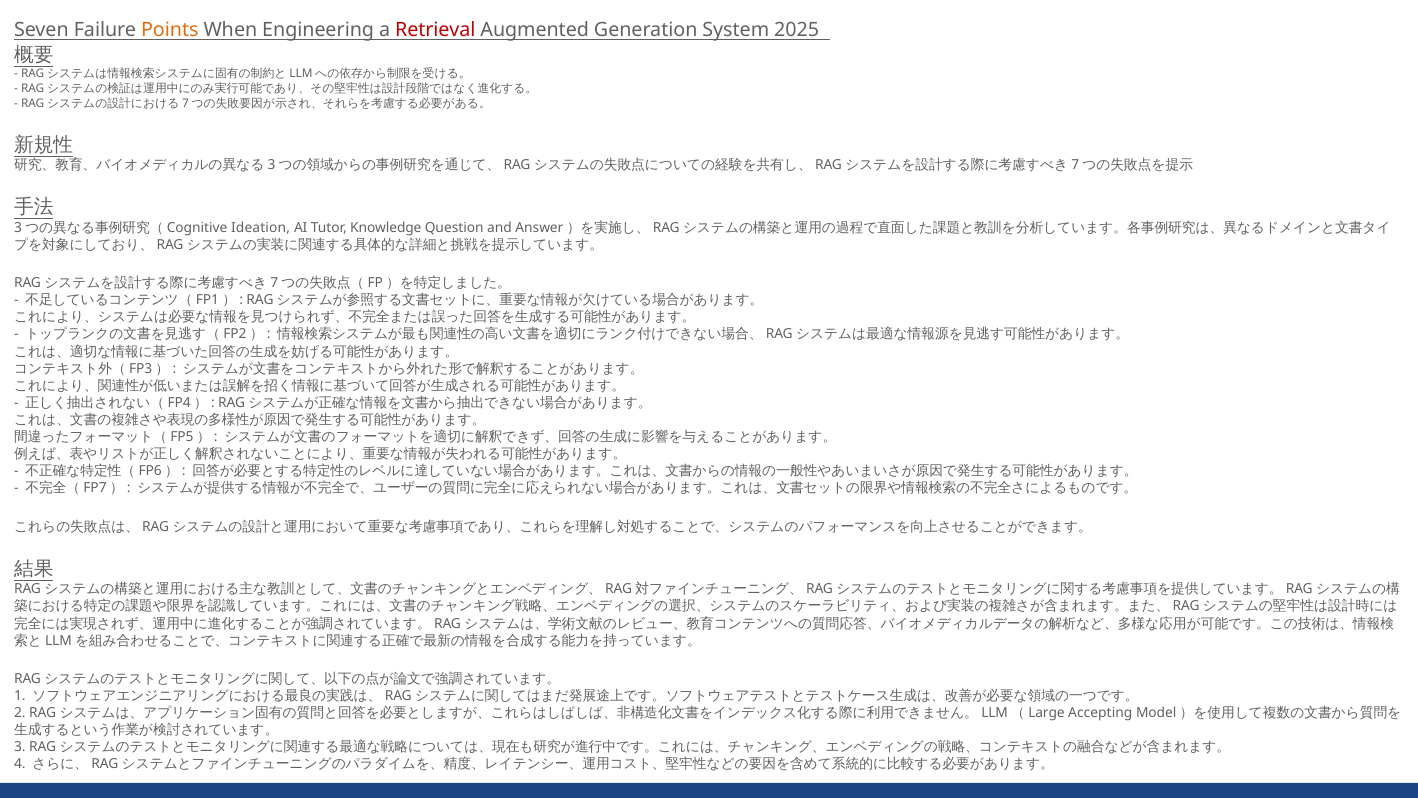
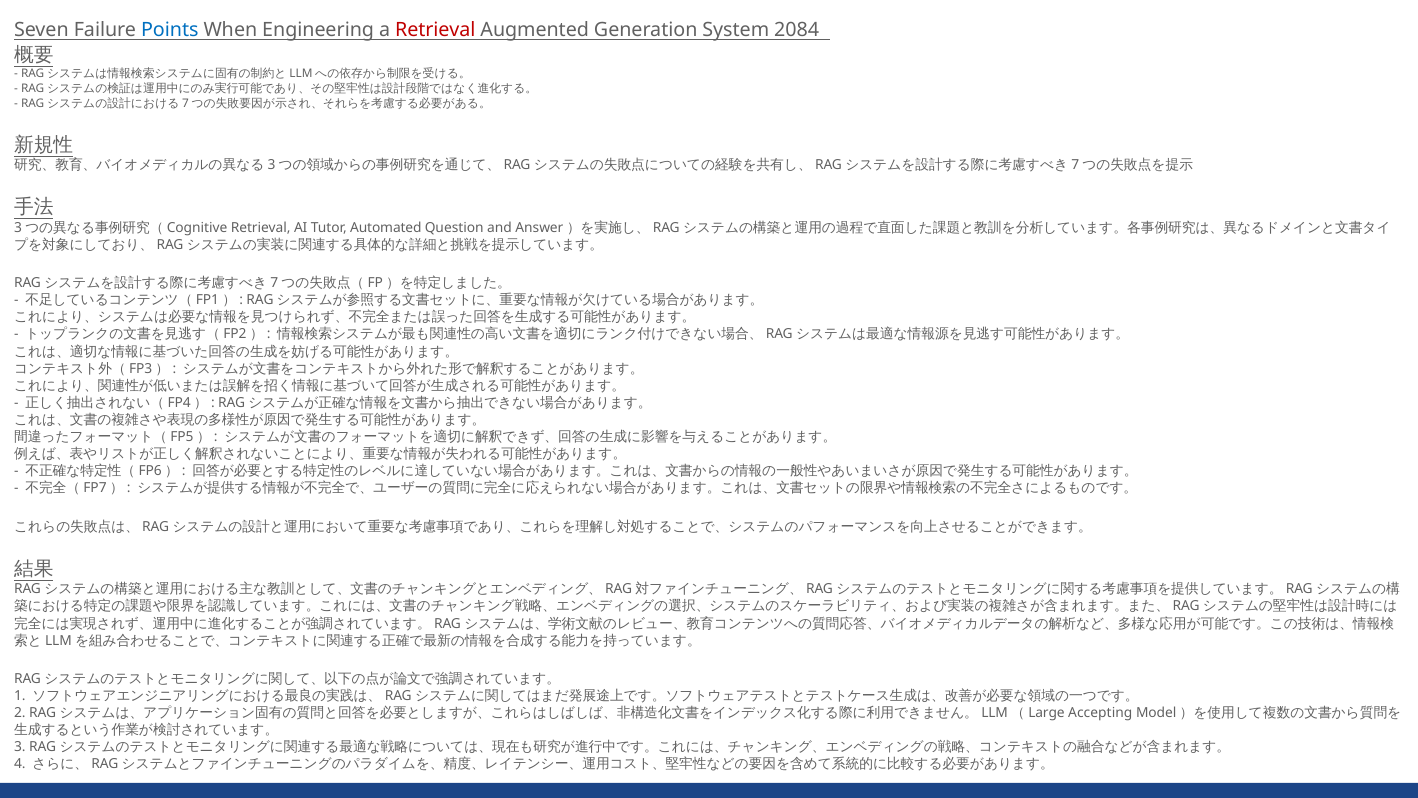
Points colour: orange -> blue
2025: 2025 -> 2084
Ideation at (261, 228): Ideation -> Retrieval
Knowledge: Knowledge -> Automated
